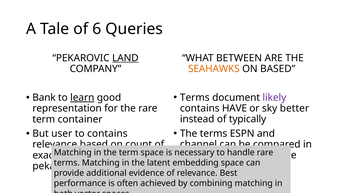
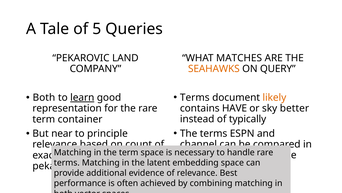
6: 6 -> 5
LAND underline: present -> none
WHAT BETWEEN: BETWEEN -> MATCHES
ON BASED: BASED -> QUERY
likely colour: purple -> orange
Bank at (44, 97): Bank -> Both
user: user -> near
to contains: contains -> principle
